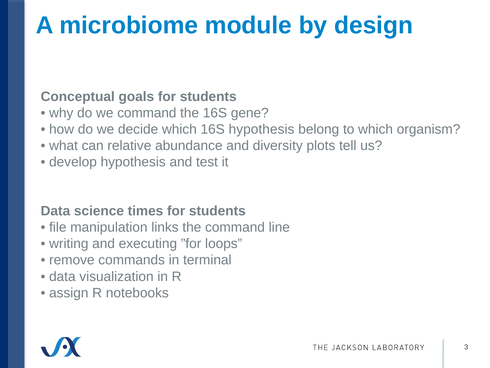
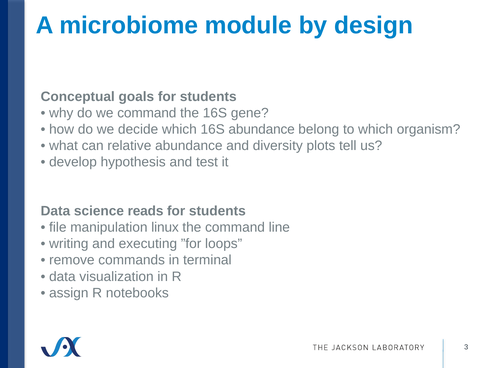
16S hypothesis: hypothesis -> abundance
times: times -> reads
links: links -> linux
